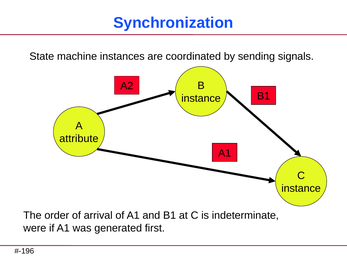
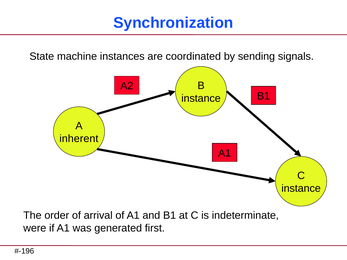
attribute: attribute -> inherent
